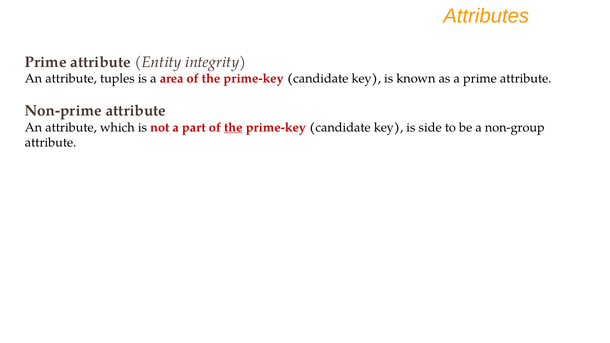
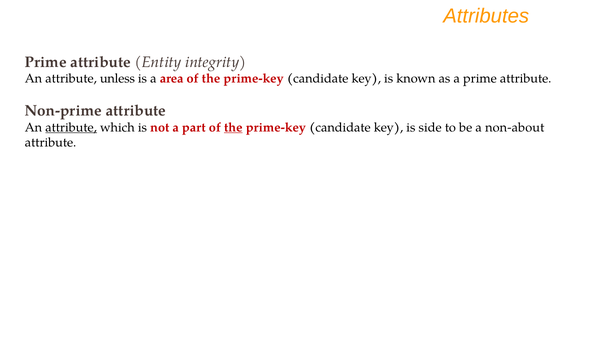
tuples: tuples -> unless
attribute at (71, 127) underline: none -> present
non-group: non-group -> non-about
